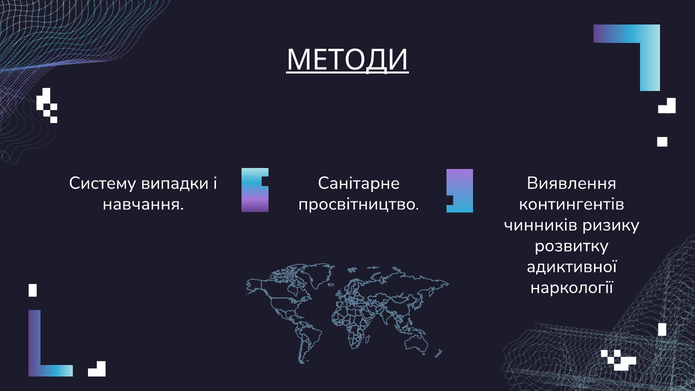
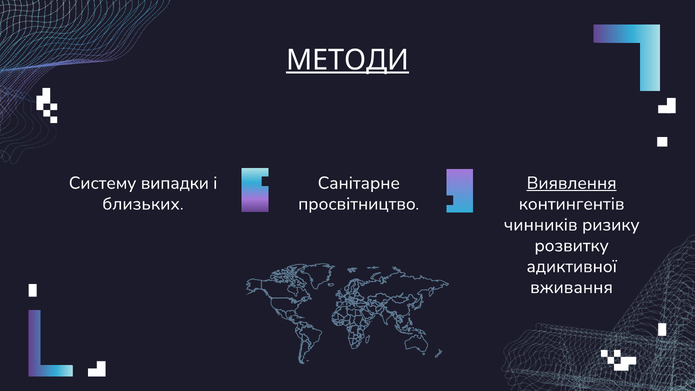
Виявлення underline: none -> present
навчання: навчання -> близьких
наркології: наркології -> вживання
